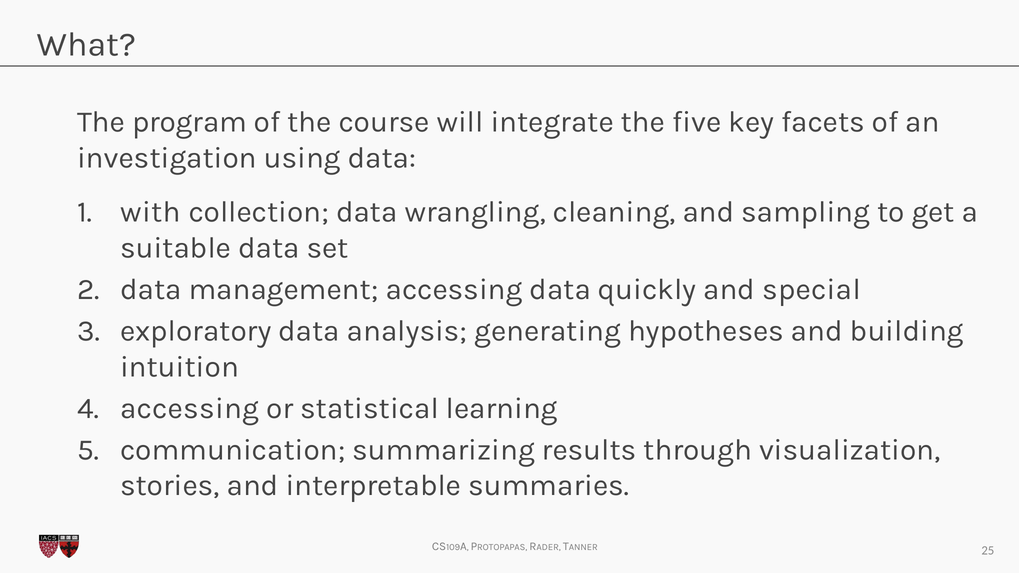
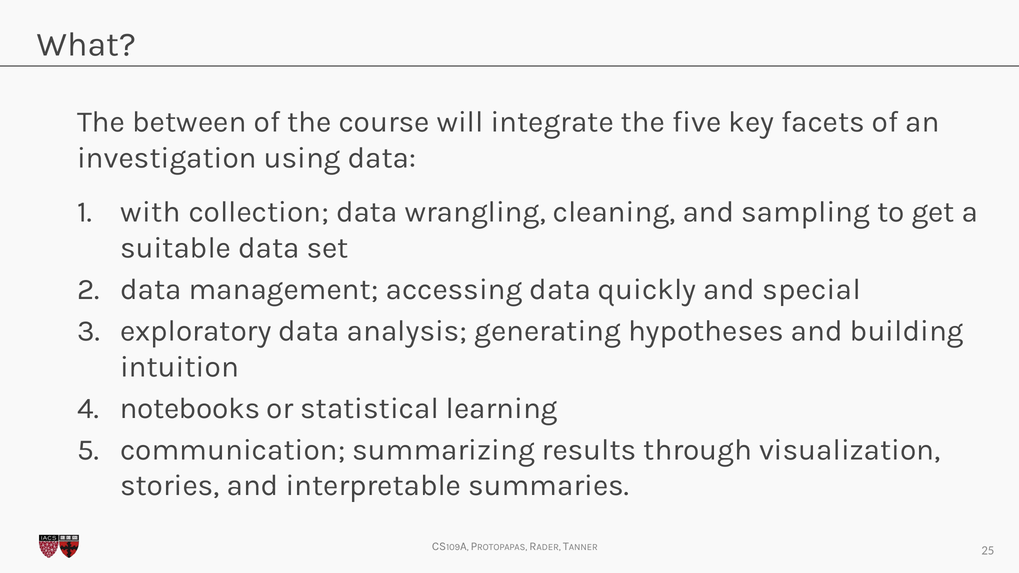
program: program -> between
accessing at (190, 408): accessing -> notebooks
